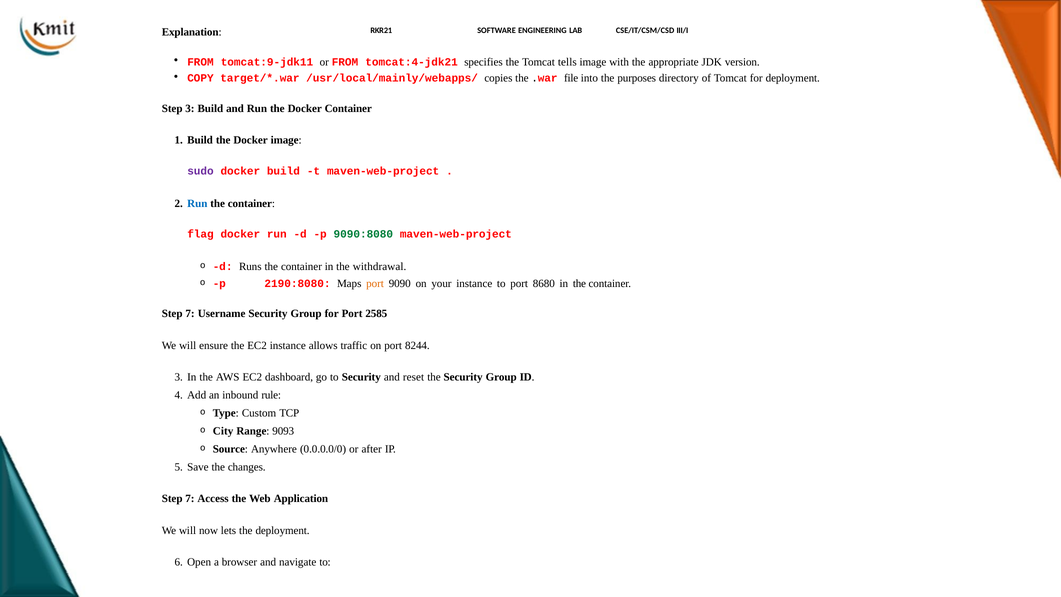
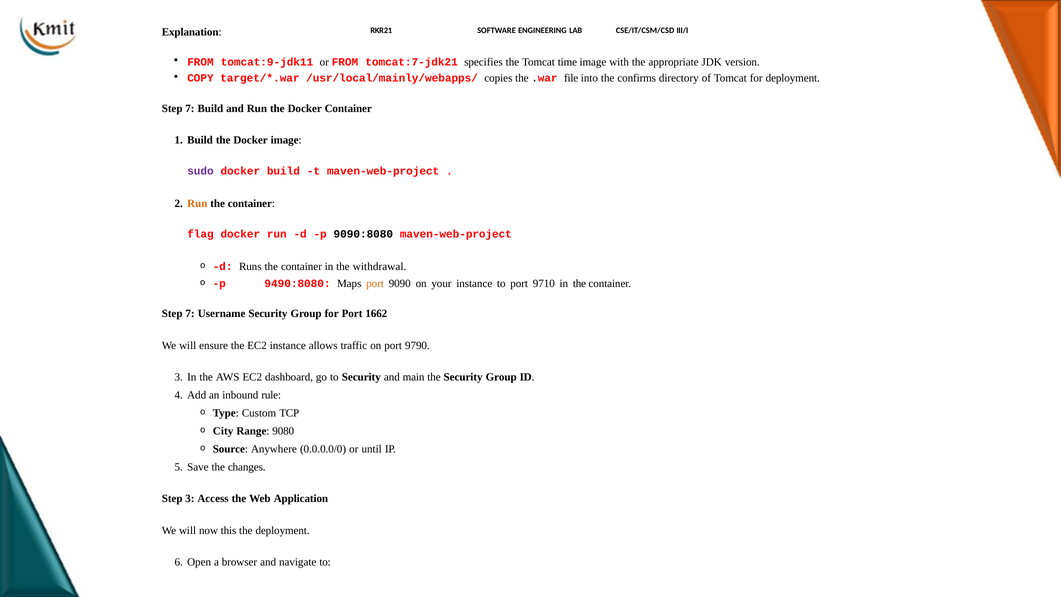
tomcat:4-jdk21: tomcat:4-jdk21 -> tomcat:7-jdk21
tells: tells -> time
purposes: purposes -> confirms
3 at (190, 109): 3 -> 7
Run at (197, 203) colour: blue -> orange
9090:8080 colour: green -> black
2190:8080: 2190:8080 -> 9490:8080
8680: 8680 -> 9710
2585: 2585 -> 1662
8244: 8244 -> 9790
reset: reset -> main
9093: 9093 -> 9080
after: after -> until
7 at (190, 499): 7 -> 3
lets: lets -> this
